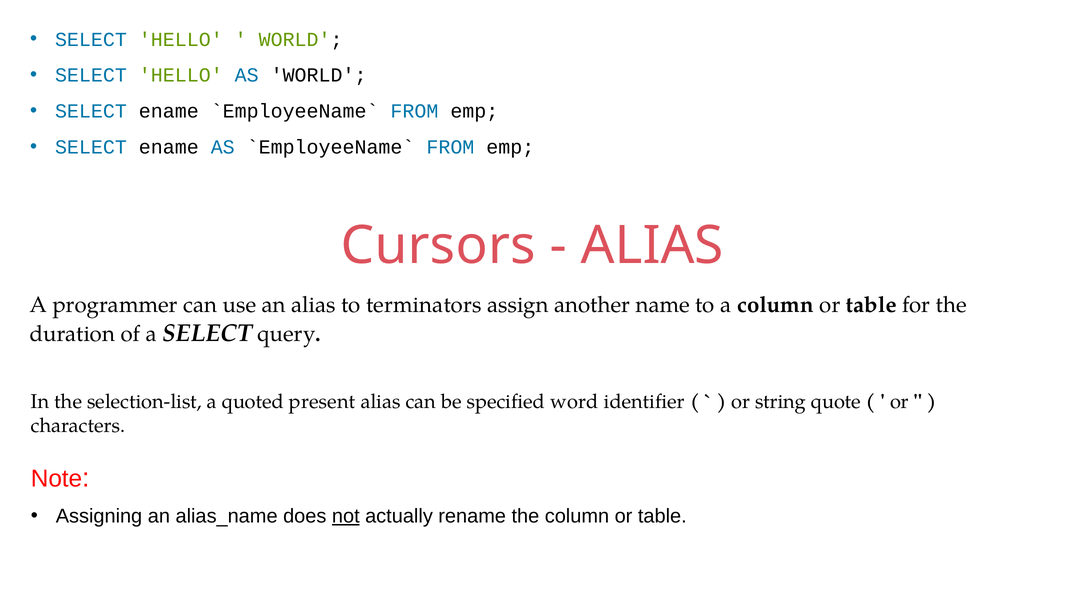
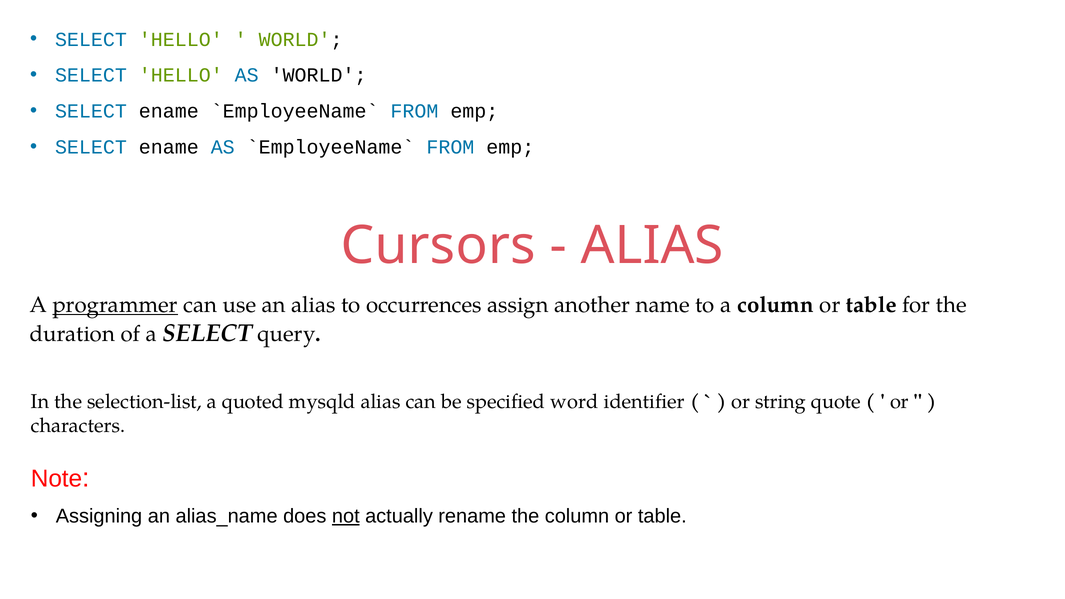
programmer underline: none -> present
terminators: terminators -> occurrences
present: present -> mysqld
